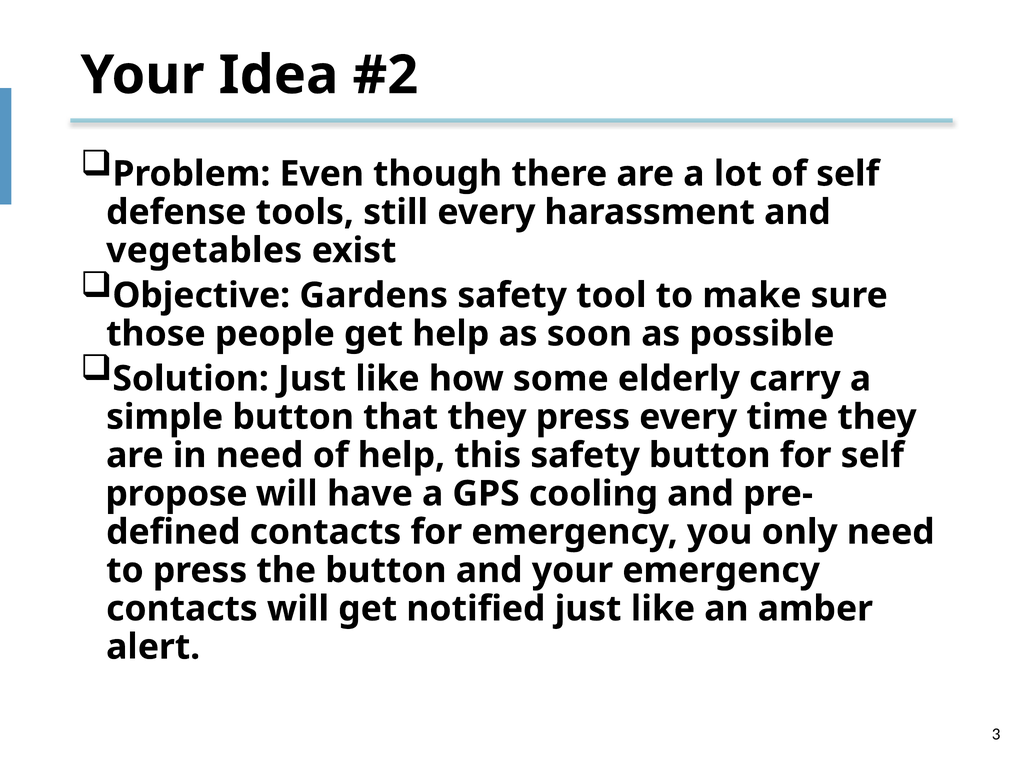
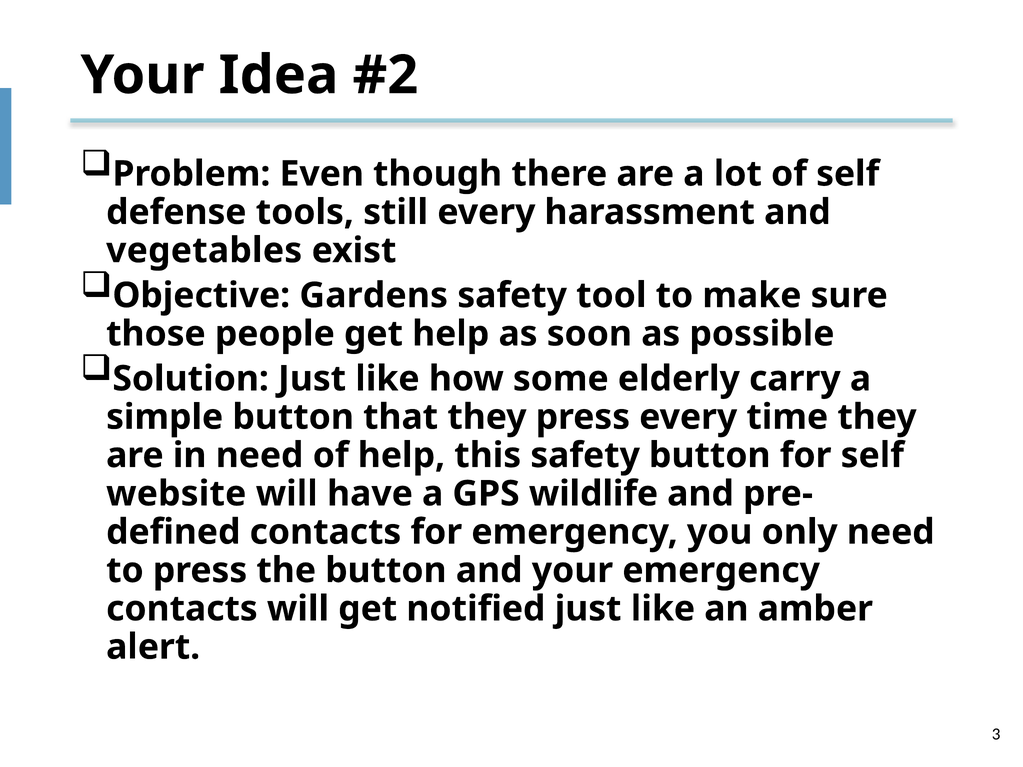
propose: propose -> website
cooling: cooling -> wildlife
